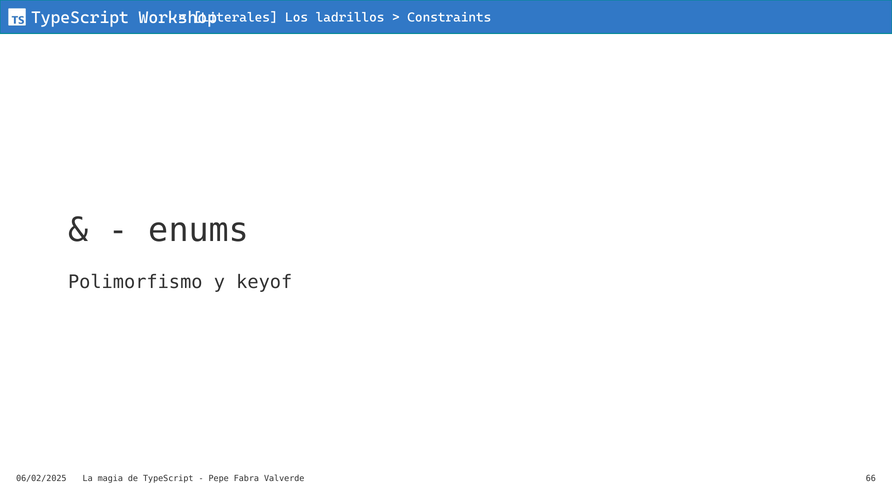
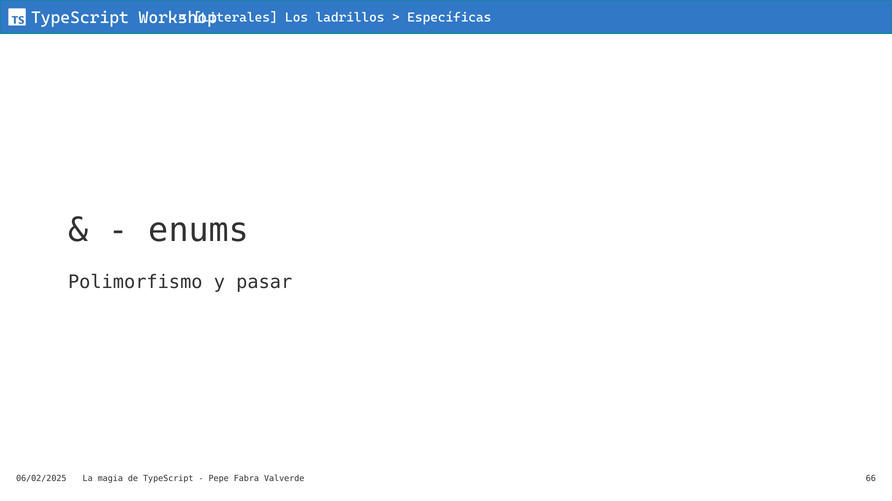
Constraints: Constraints -> Específicas
keyof: keyof -> pasar
